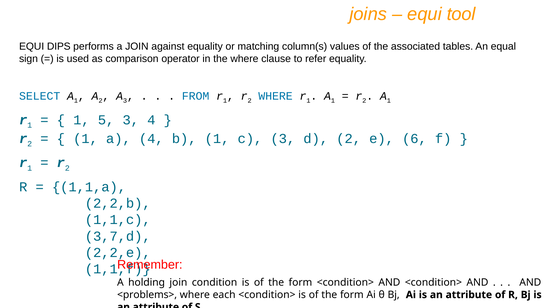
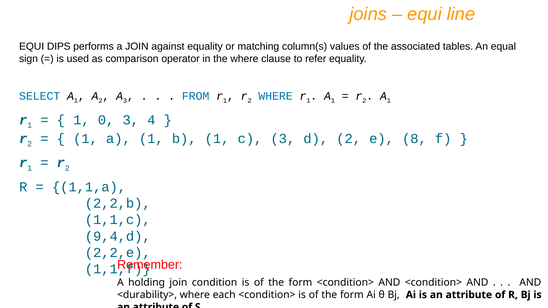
tool: tool -> line
5: 5 -> 0
1 a 4: 4 -> 1
6: 6 -> 8
3,7,d: 3,7,d -> 9,4,d
<problems>: <problems> -> <durability>
